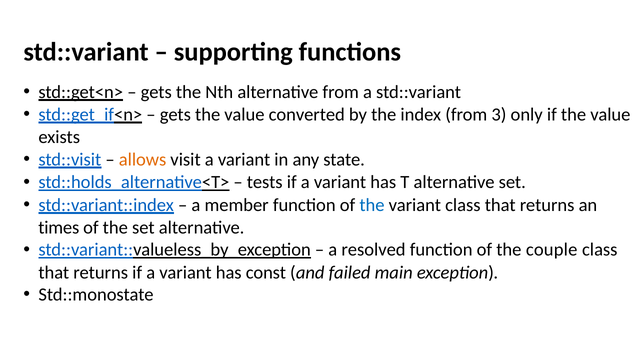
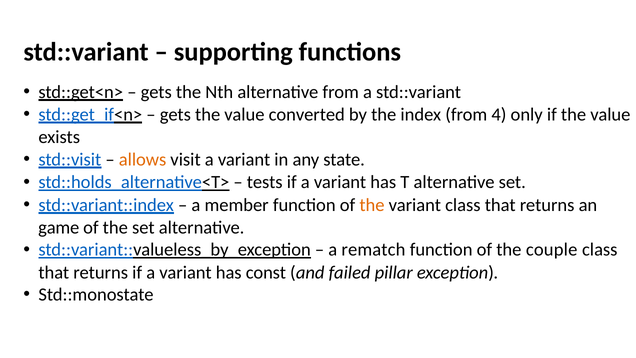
3: 3 -> 4
the at (372, 205) colour: blue -> orange
times: times -> game
resolved: resolved -> rematch
main: main -> pillar
